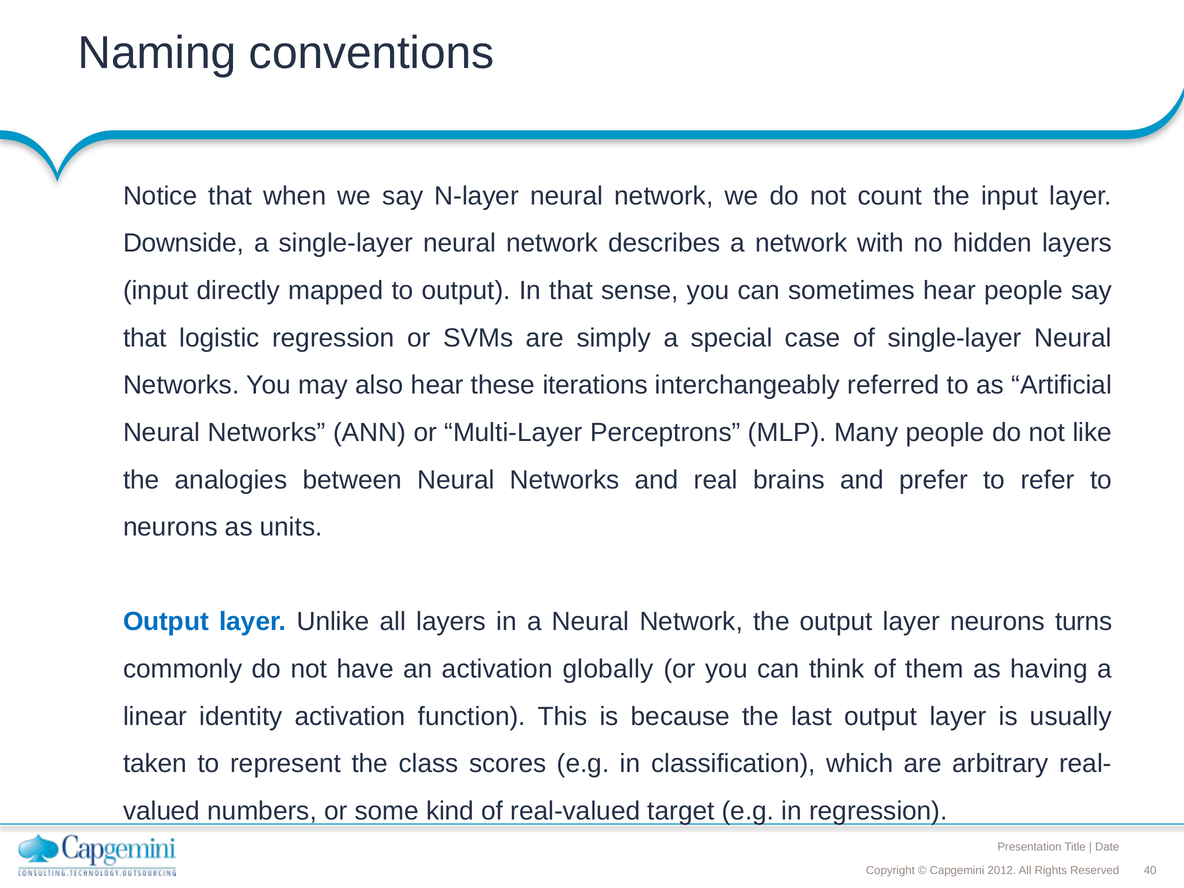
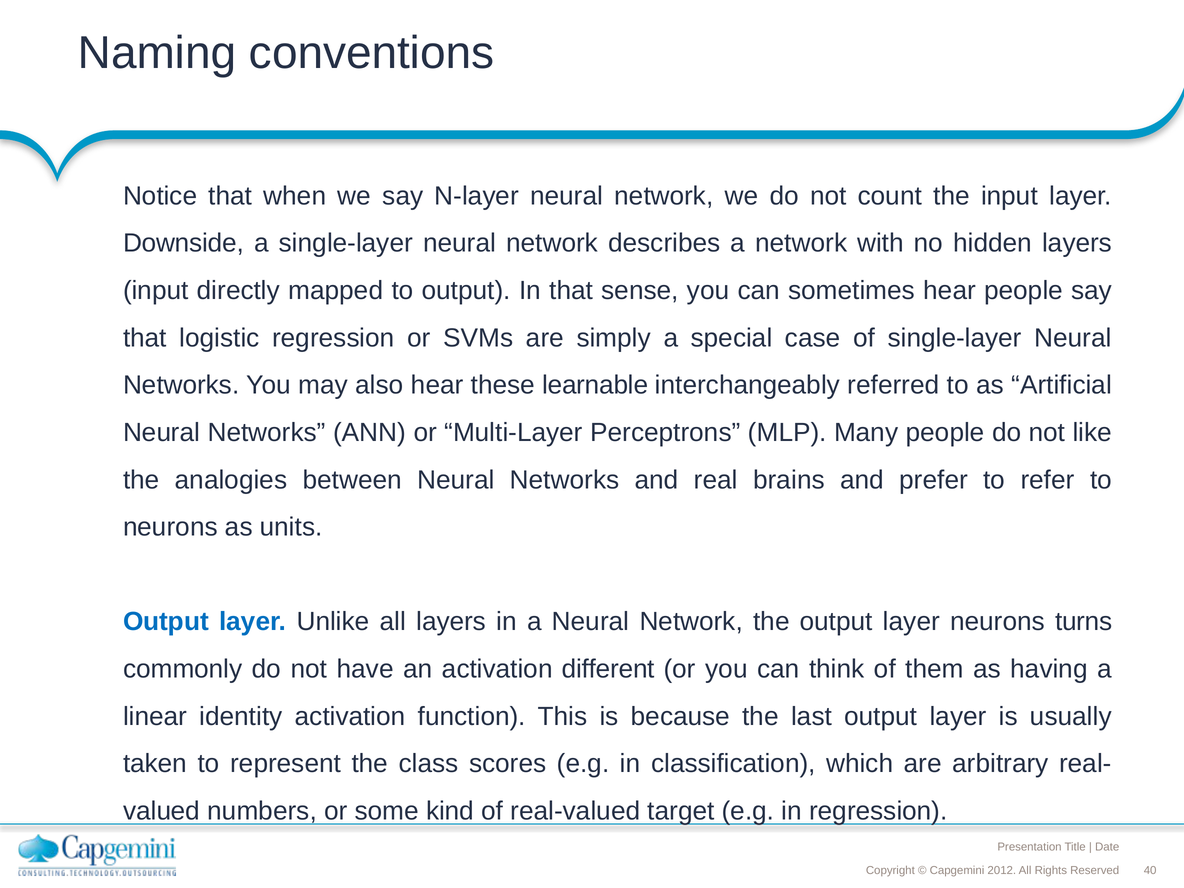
iterations: iterations -> learnable
globally: globally -> different
